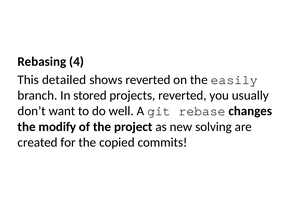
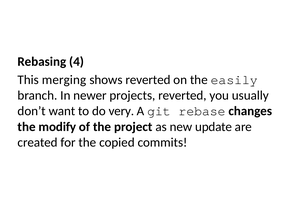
detailed: detailed -> merging
stored: stored -> newer
well: well -> very
solving: solving -> update
